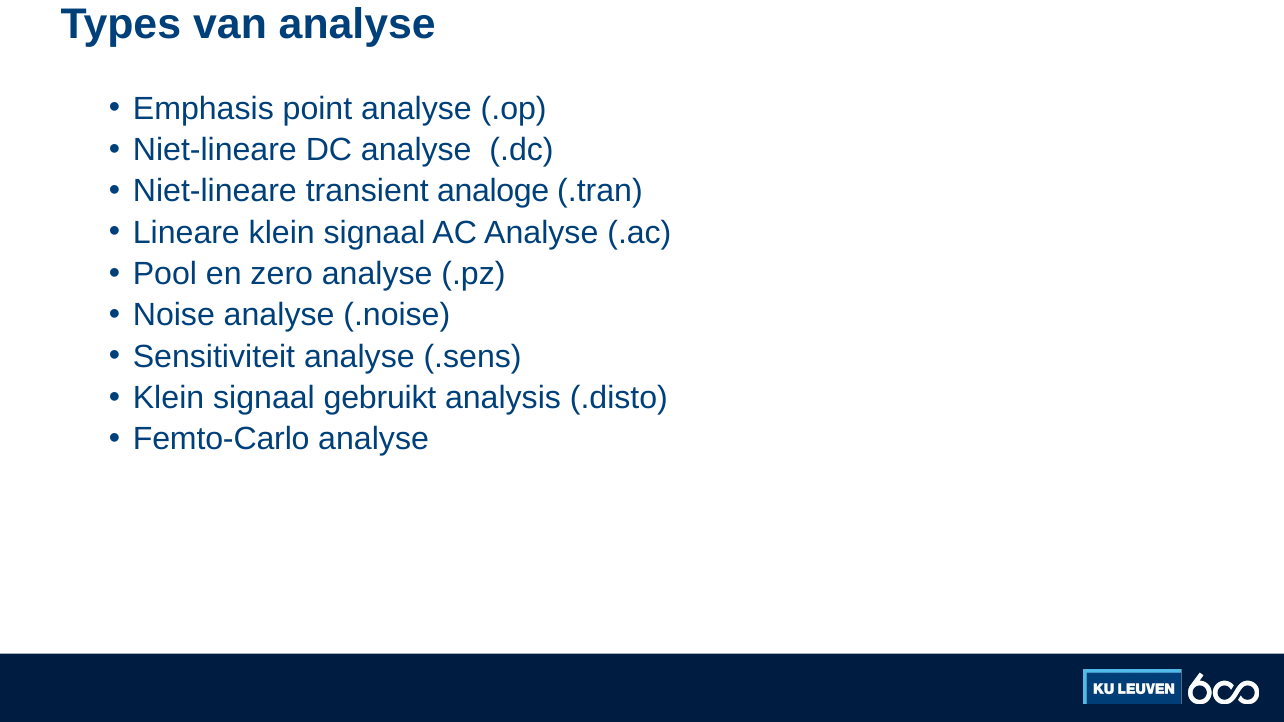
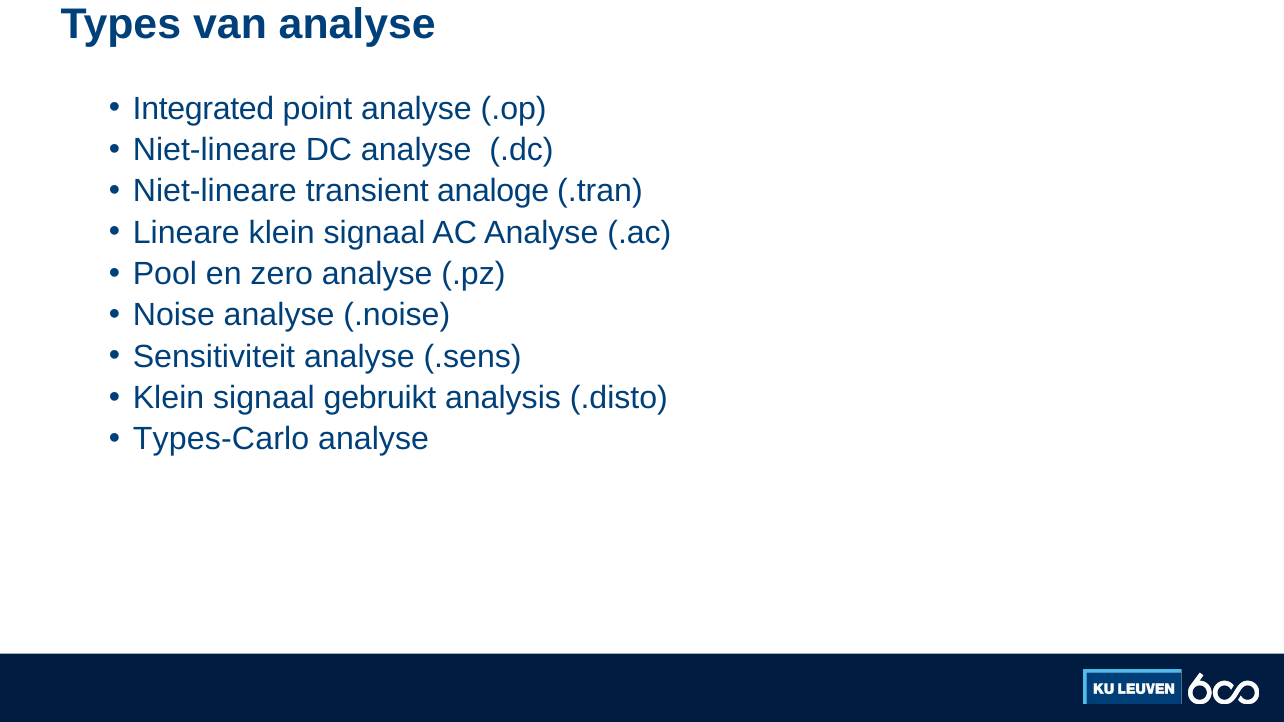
Emphasis: Emphasis -> Integrated
Femto-Carlo: Femto-Carlo -> Types-Carlo
